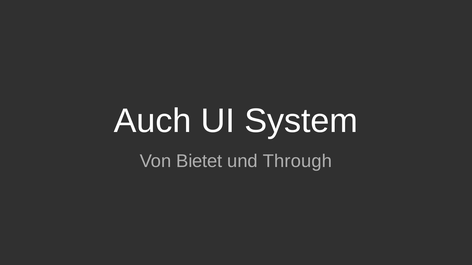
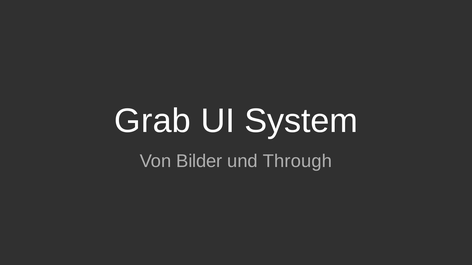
Auch: Auch -> Grab
Bietet: Bietet -> Bilder
